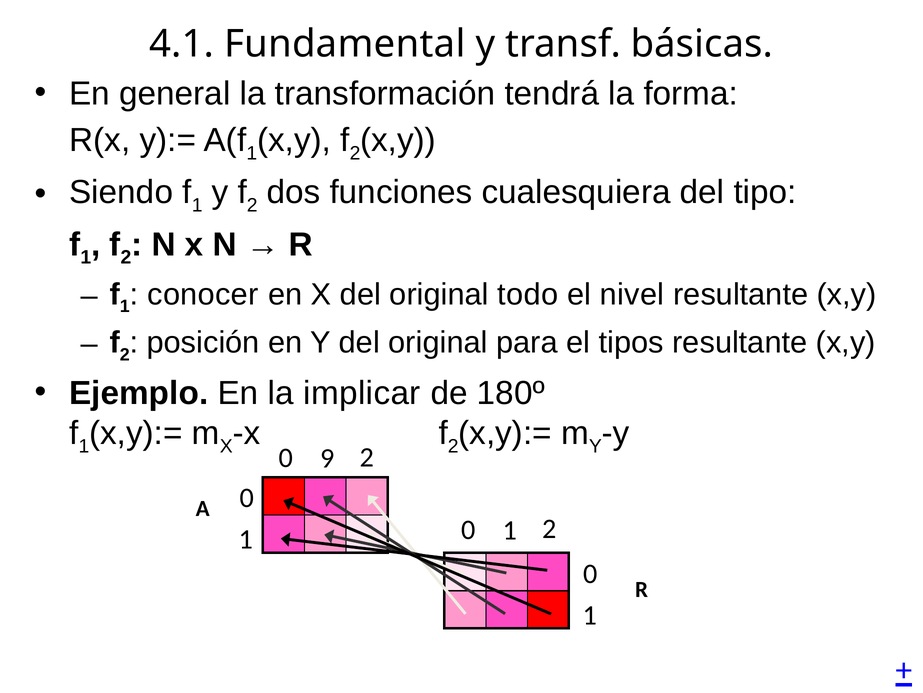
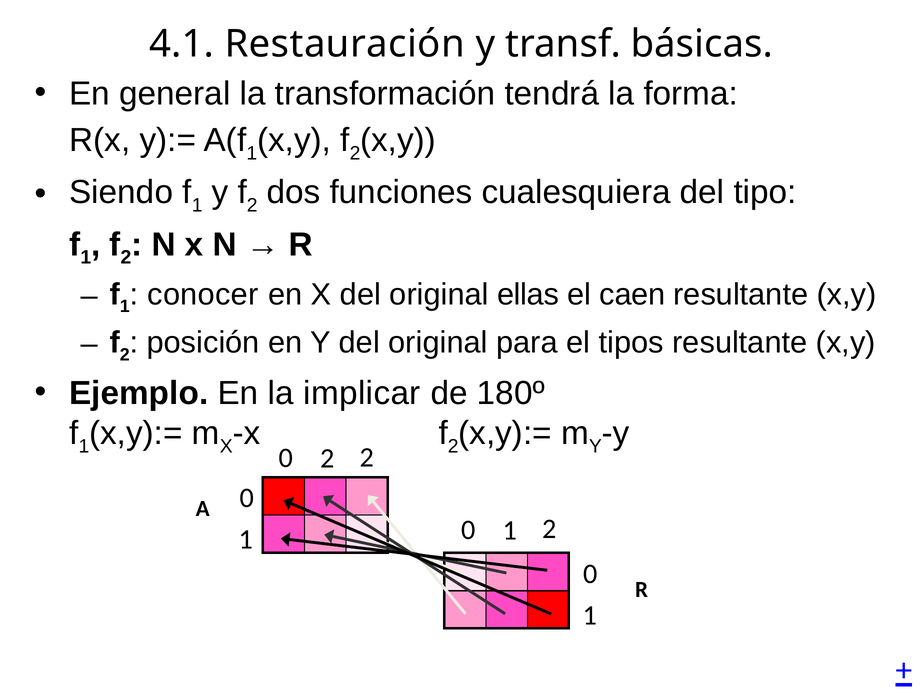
Fundamental: Fundamental -> Restauración
todo: todo -> ellas
nivel: nivel -> caen
0 9: 9 -> 2
